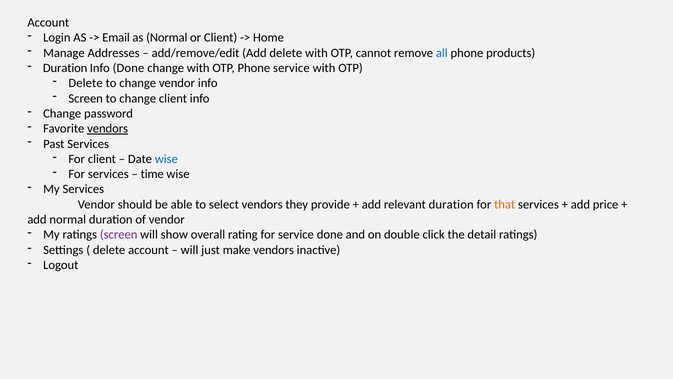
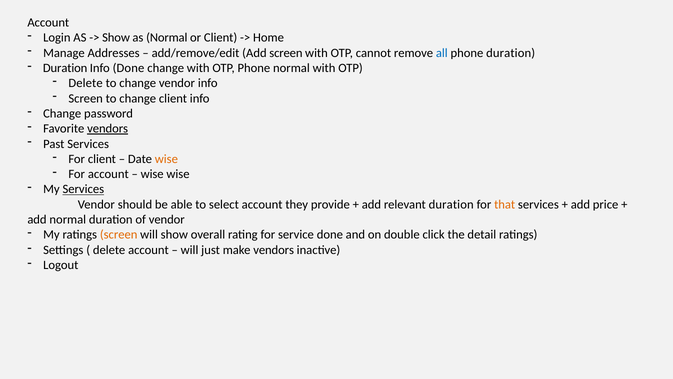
Email at (116, 38): Email -> Show
Add delete: delete -> screen
phone products: products -> duration
Phone service: service -> normal
wise at (166, 159) colour: blue -> orange
For services: services -> account
time at (152, 174): time -> wise
Services at (83, 189) underline: none -> present
select vendors: vendors -> account
screen at (119, 235) colour: purple -> orange
